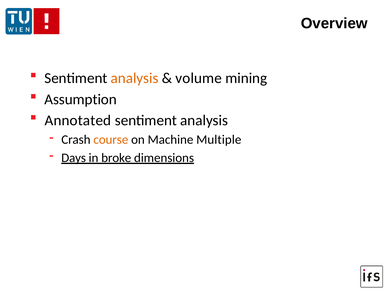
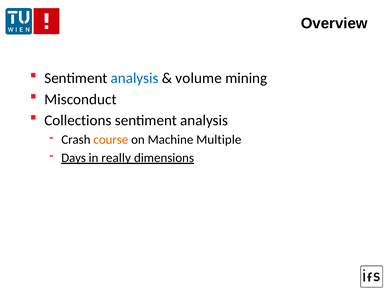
analysis at (135, 78) colour: orange -> blue
Assumption: Assumption -> Misconduct
Annotated: Annotated -> Collections
broke: broke -> really
